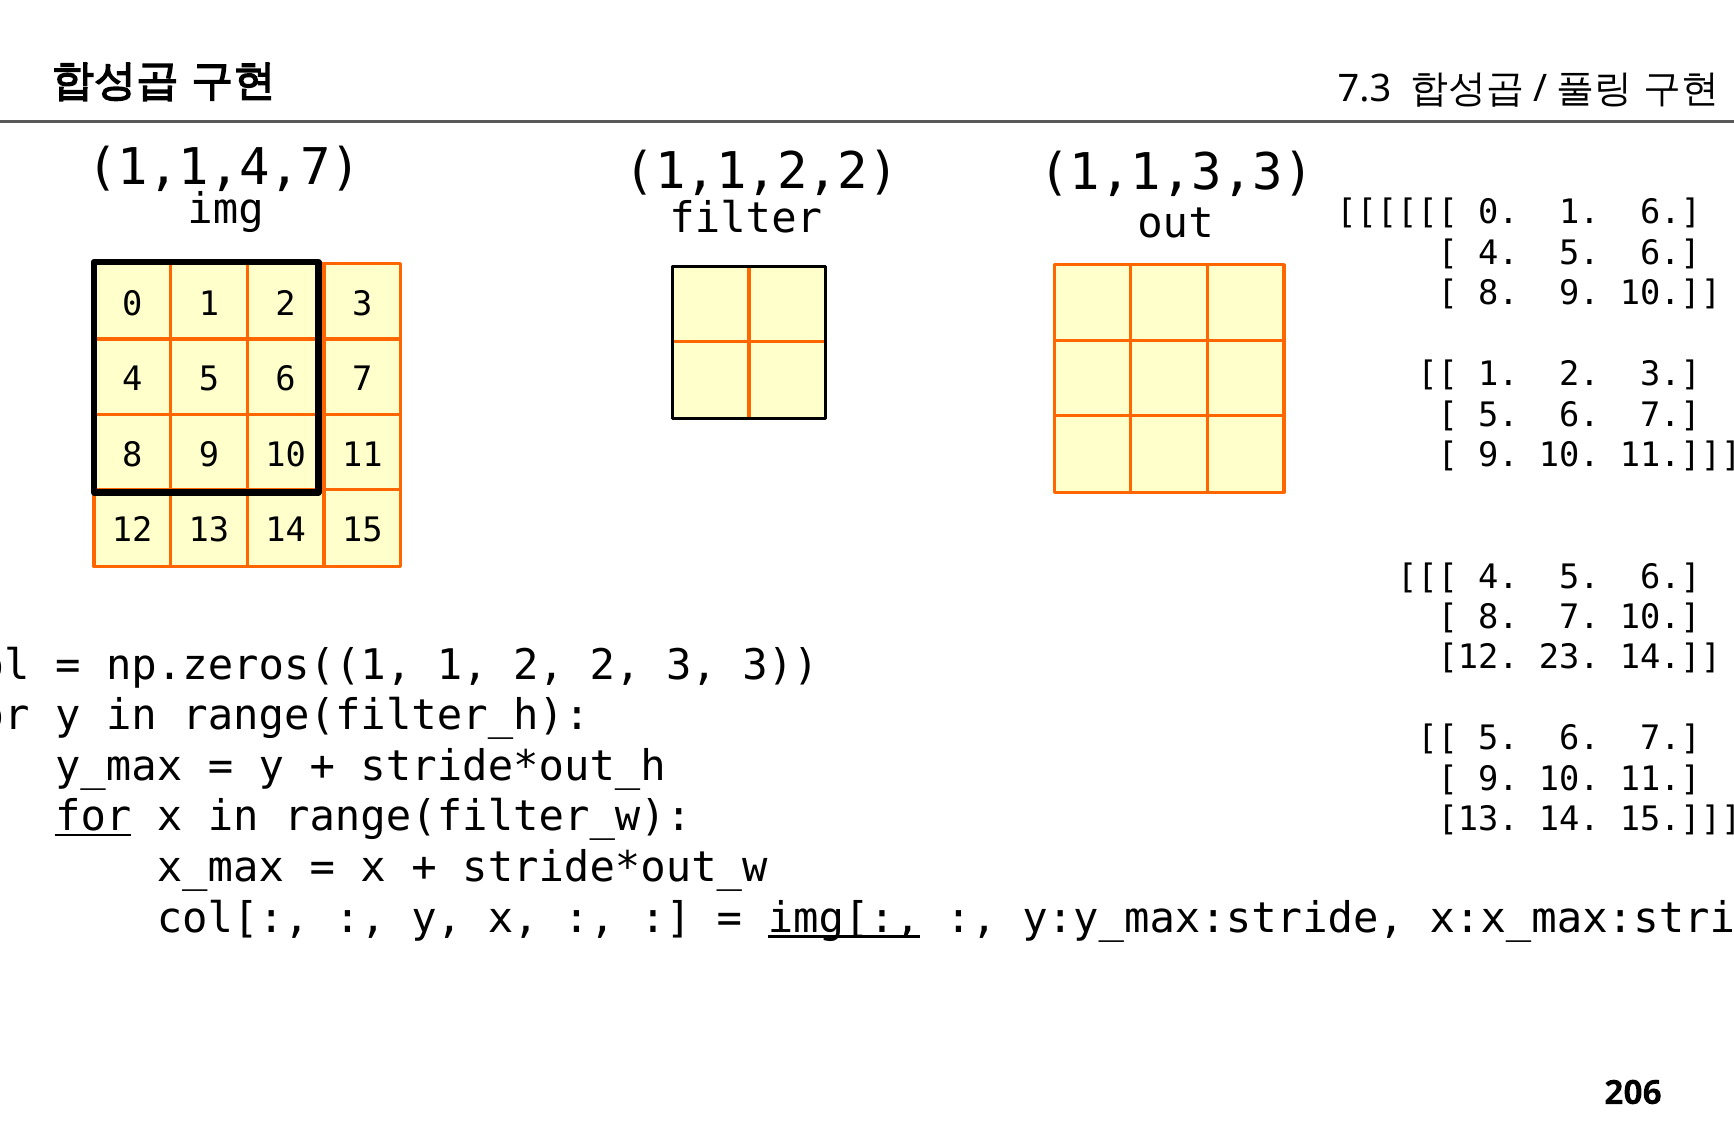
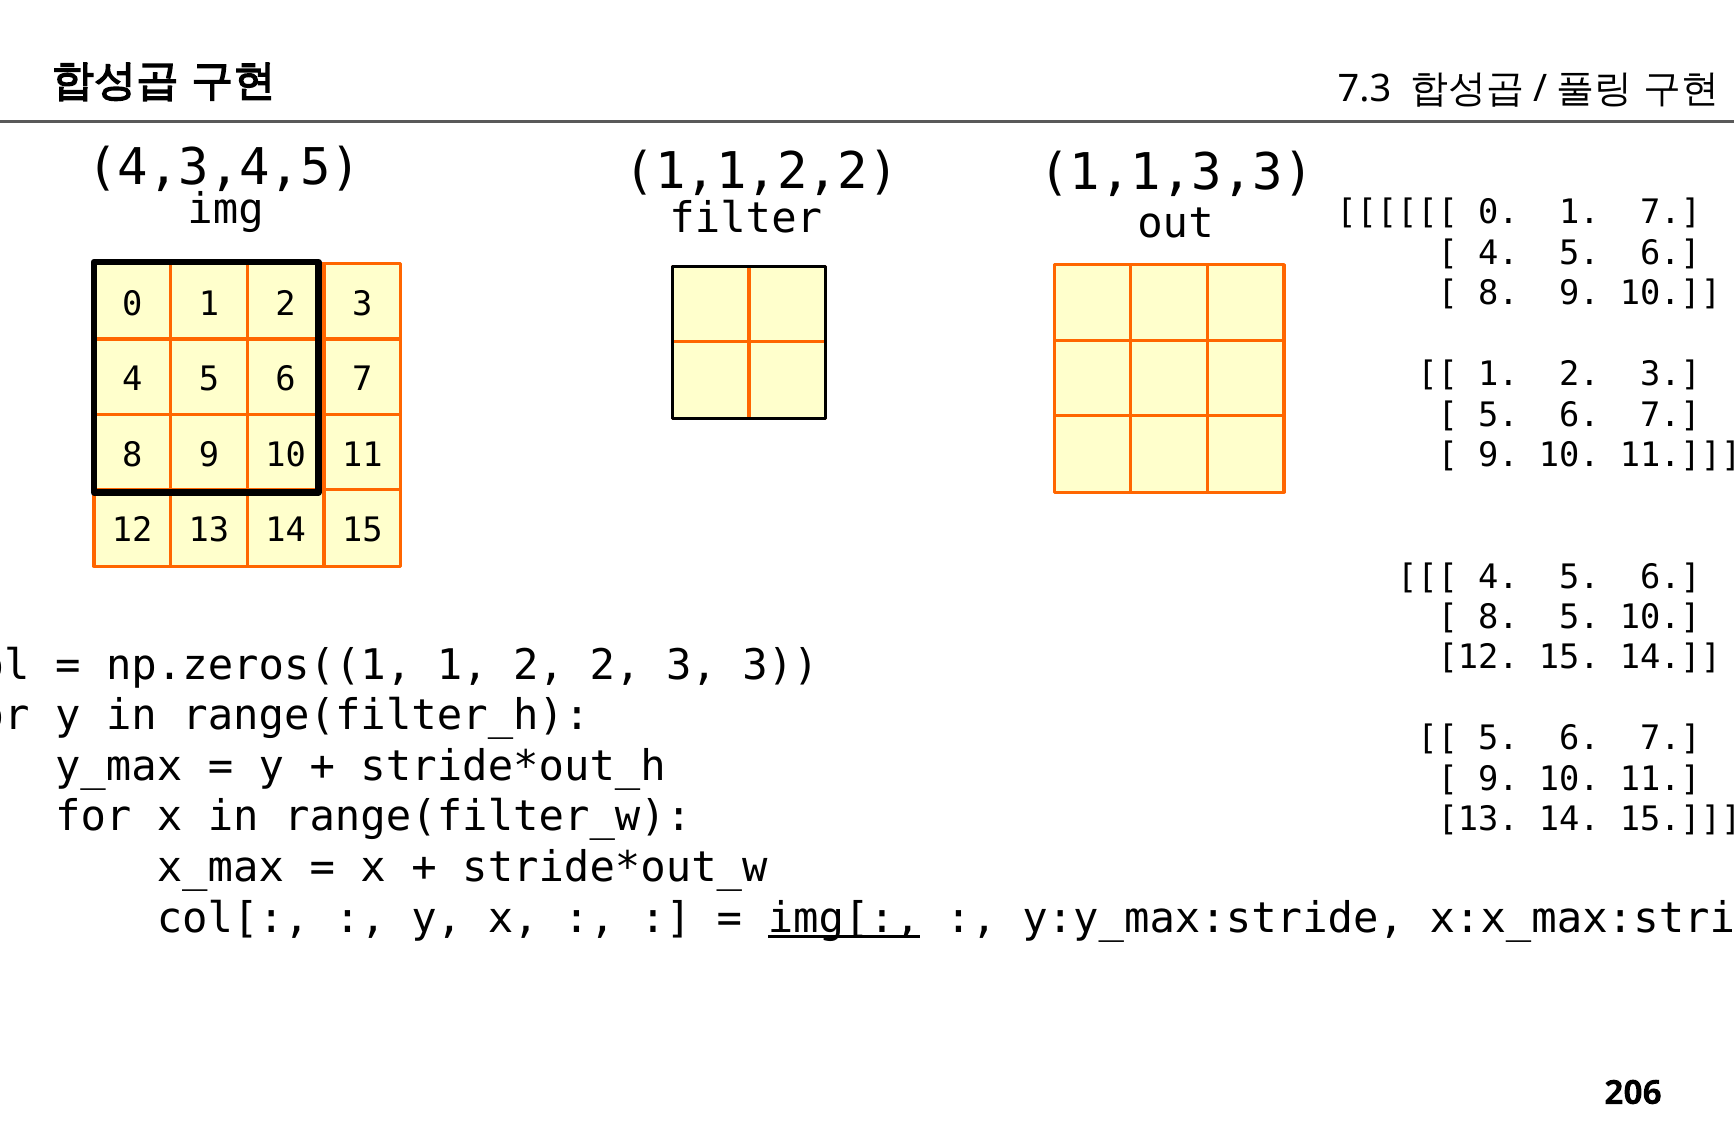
1,1,4,7: 1,1,4,7 -> 4,3,4,5
1 6: 6 -> 7
8 7: 7 -> 5
12 23: 23 -> 15
for at (93, 817) underline: present -> none
